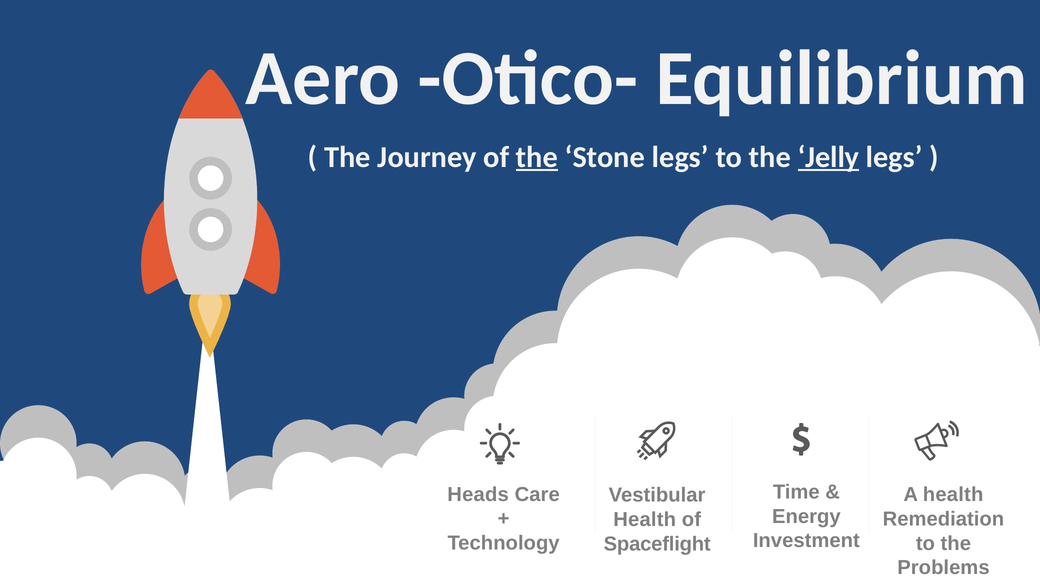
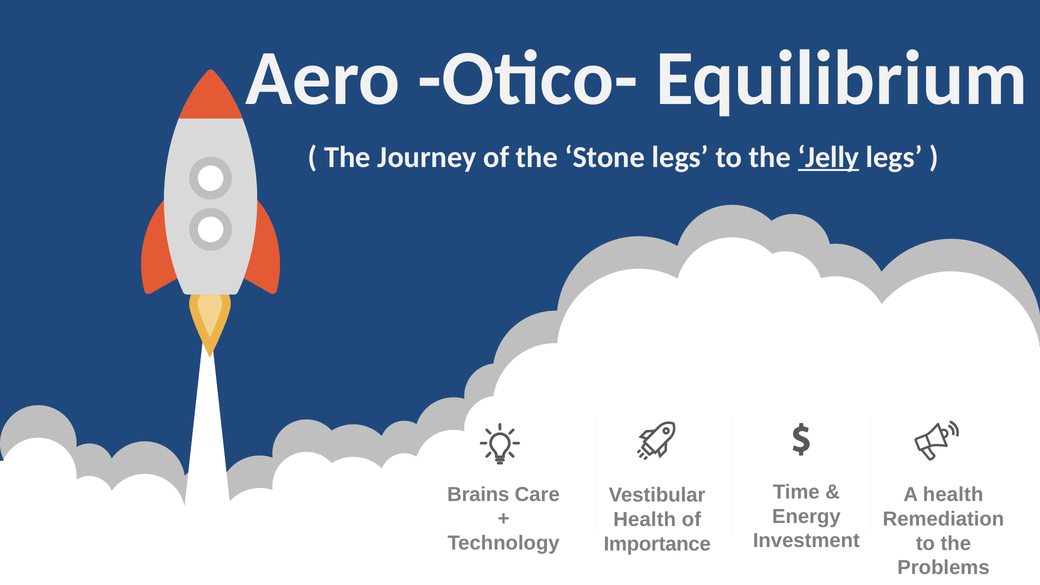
the at (537, 157) underline: present -> none
Heads: Heads -> Brains
Spaceflight: Spaceflight -> Importance
